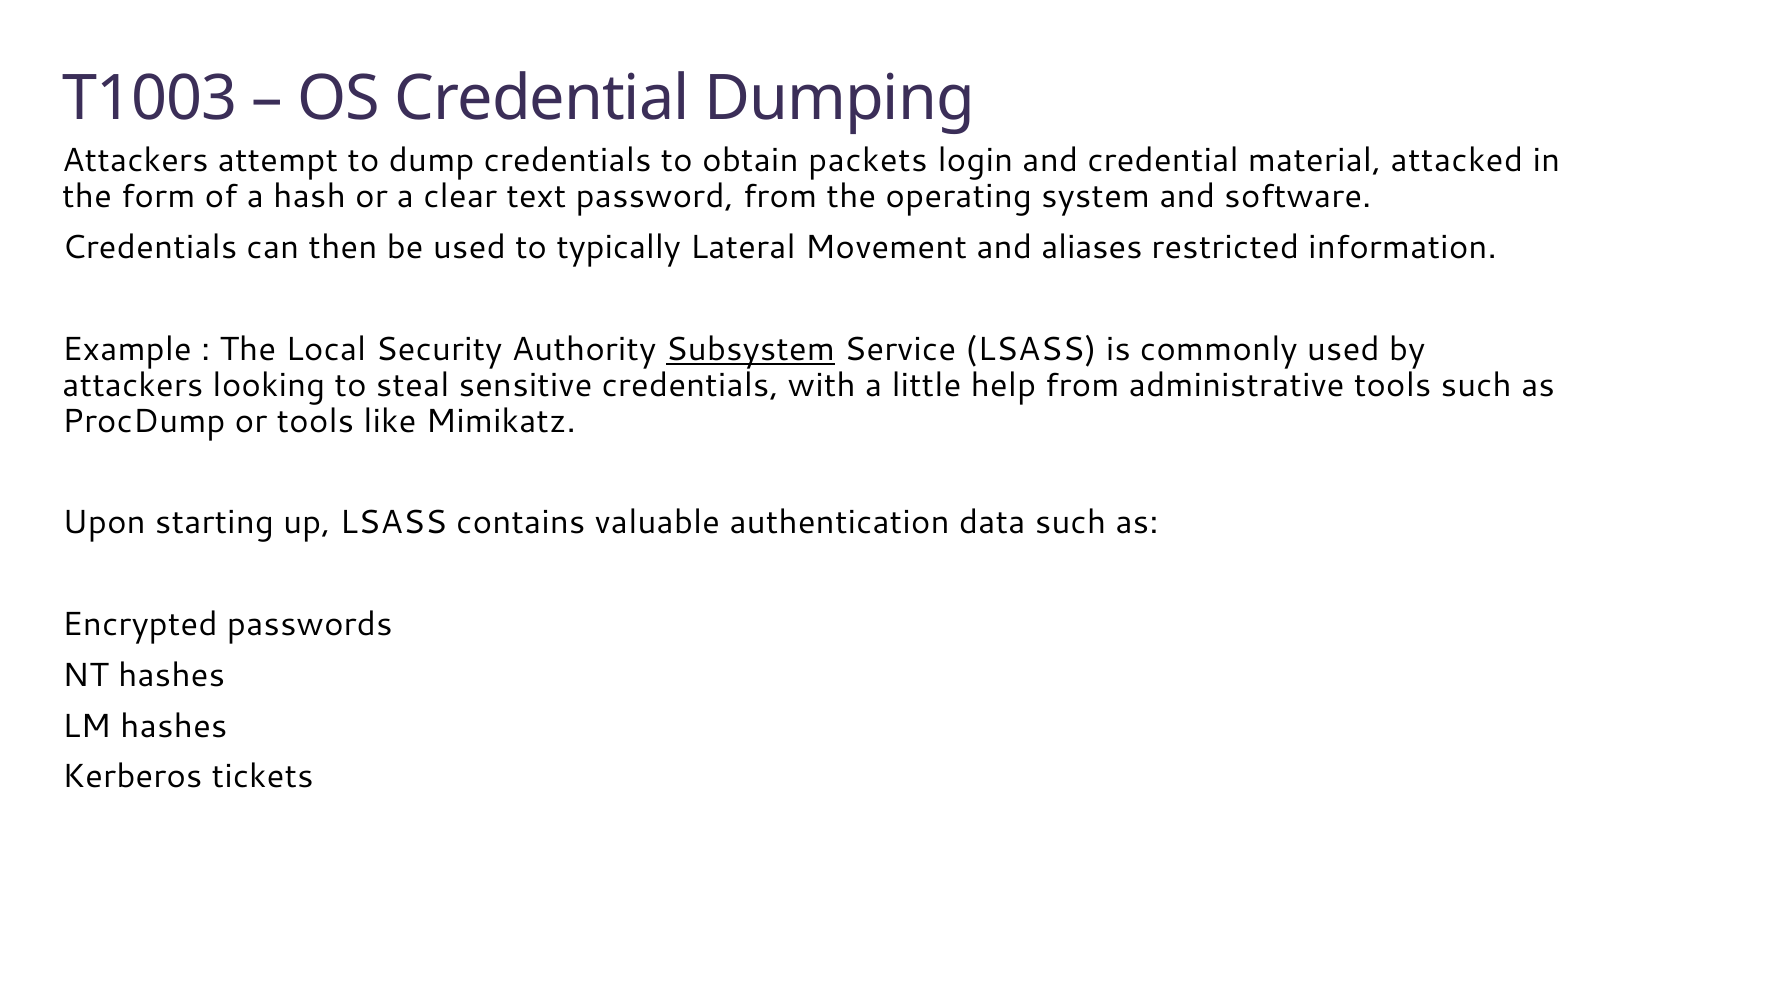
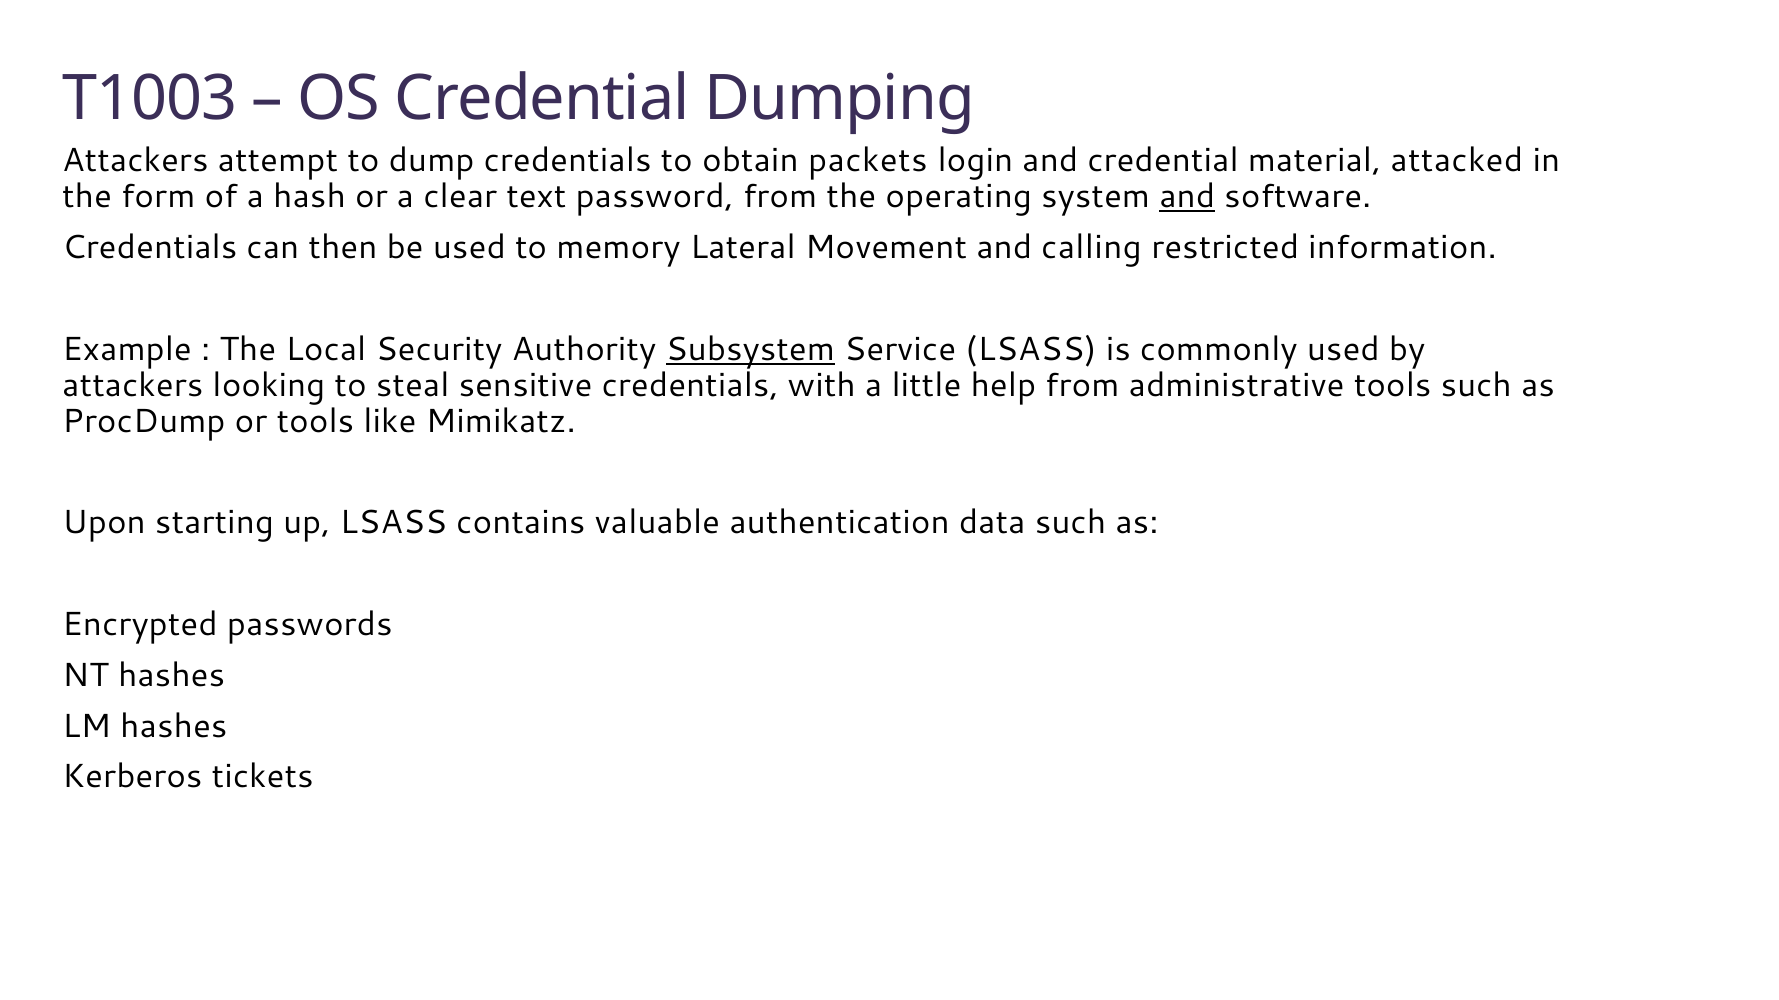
and at (1187, 197) underline: none -> present
typically: typically -> memory
aliases: aliases -> calling
